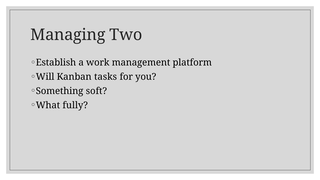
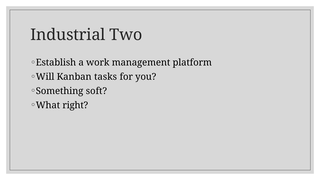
Managing: Managing -> Industrial
fully: fully -> right
